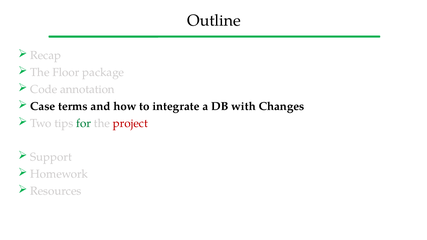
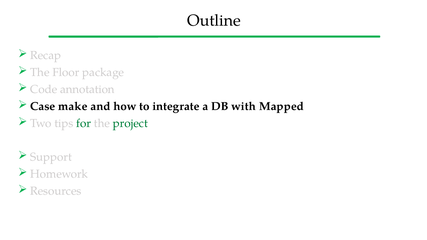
terms: terms -> make
Changes: Changes -> Mapped
project colour: red -> green
